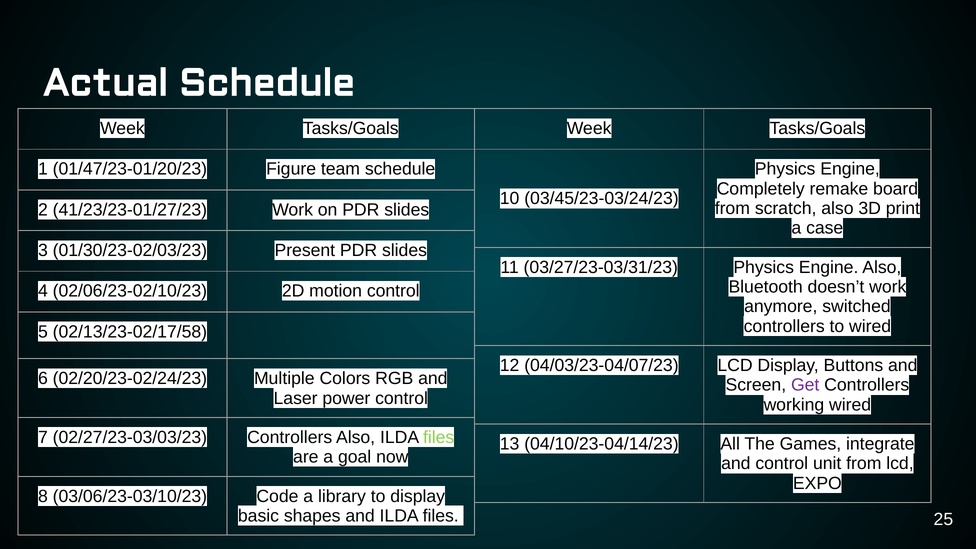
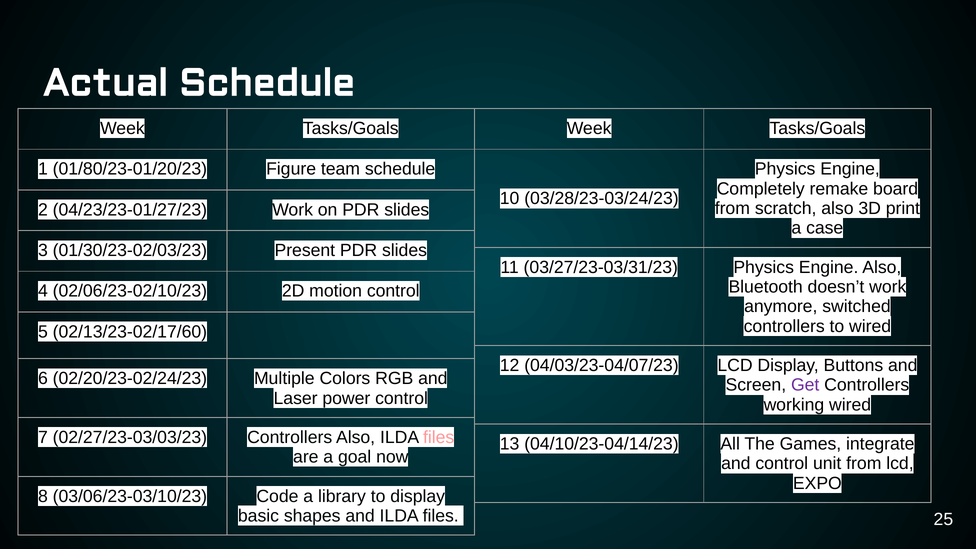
01/47/23-01/20/23: 01/47/23-01/20/23 -> 01/80/23-01/20/23
03/45/23-03/24/23: 03/45/23-03/24/23 -> 03/28/23-03/24/23
41/23/23-01/27/23: 41/23/23-01/27/23 -> 04/23/23-01/27/23
02/13/23-02/17/58: 02/13/23-02/17/58 -> 02/13/23-02/17/60
files at (439, 437) colour: light green -> pink
